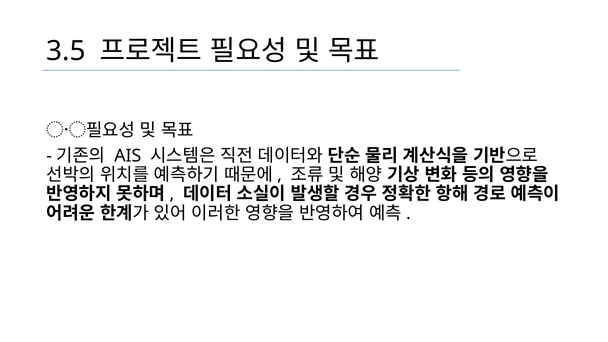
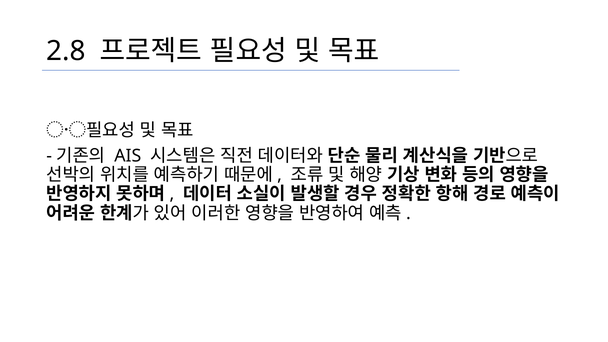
3.5: 3.5 -> 2.8
